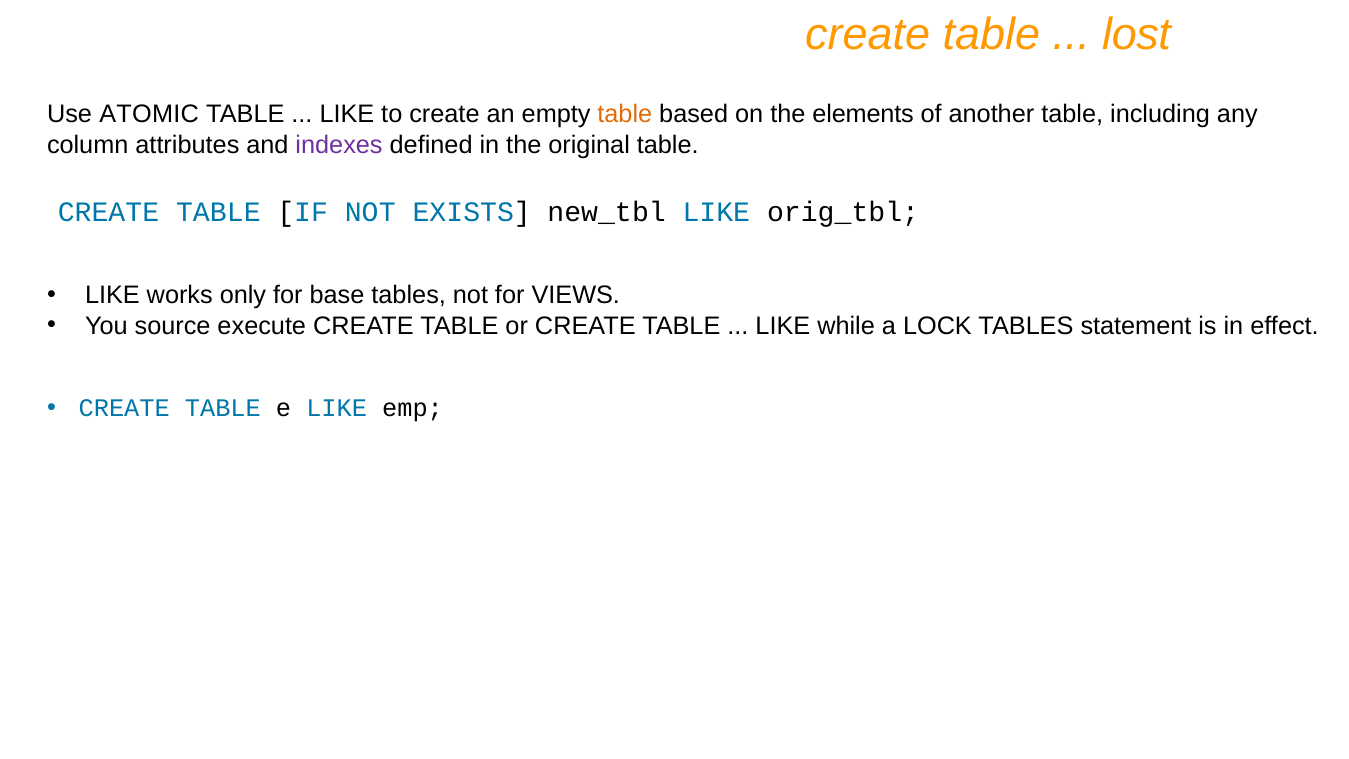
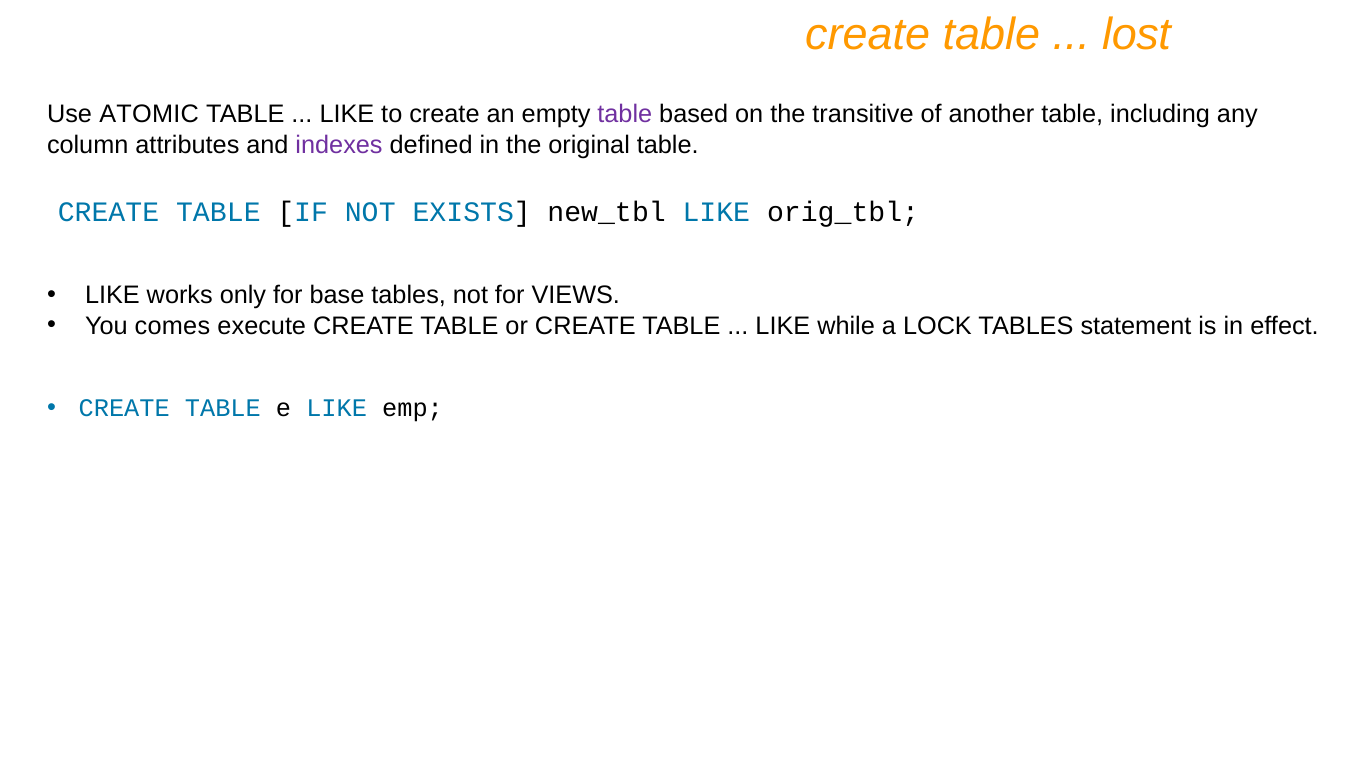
table at (625, 115) colour: orange -> purple
elements: elements -> transitive
source: source -> comes
